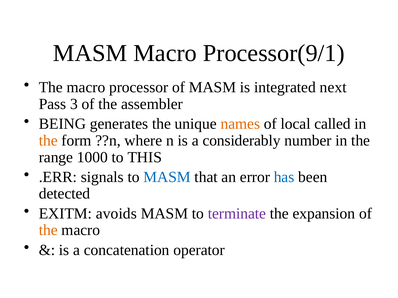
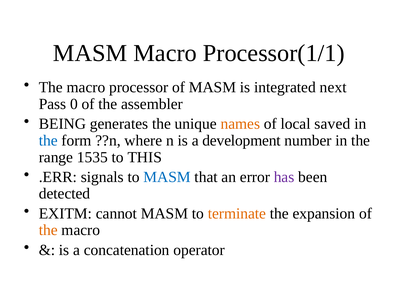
Processor(9/1: Processor(9/1 -> Processor(1/1
3: 3 -> 0
called: called -> saved
the at (48, 141) colour: orange -> blue
considerably: considerably -> development
1000: 1000 -> 1535
has colour: blue -> purple
avoids: avoids -> cannot
terminate colour: purple -> orange
